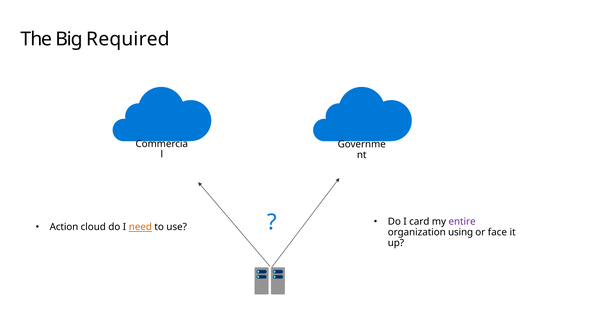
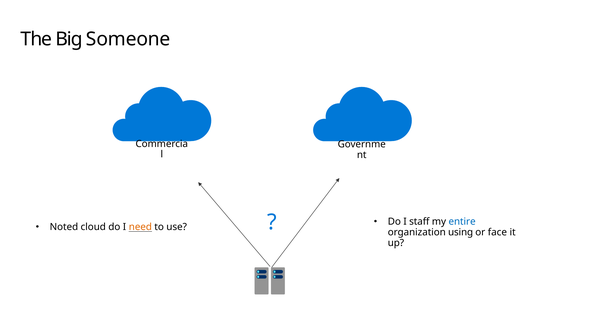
Required: Required -> Someone
card: card -> staff
entire colour: purple -> blue
Action: Action -> Noted
